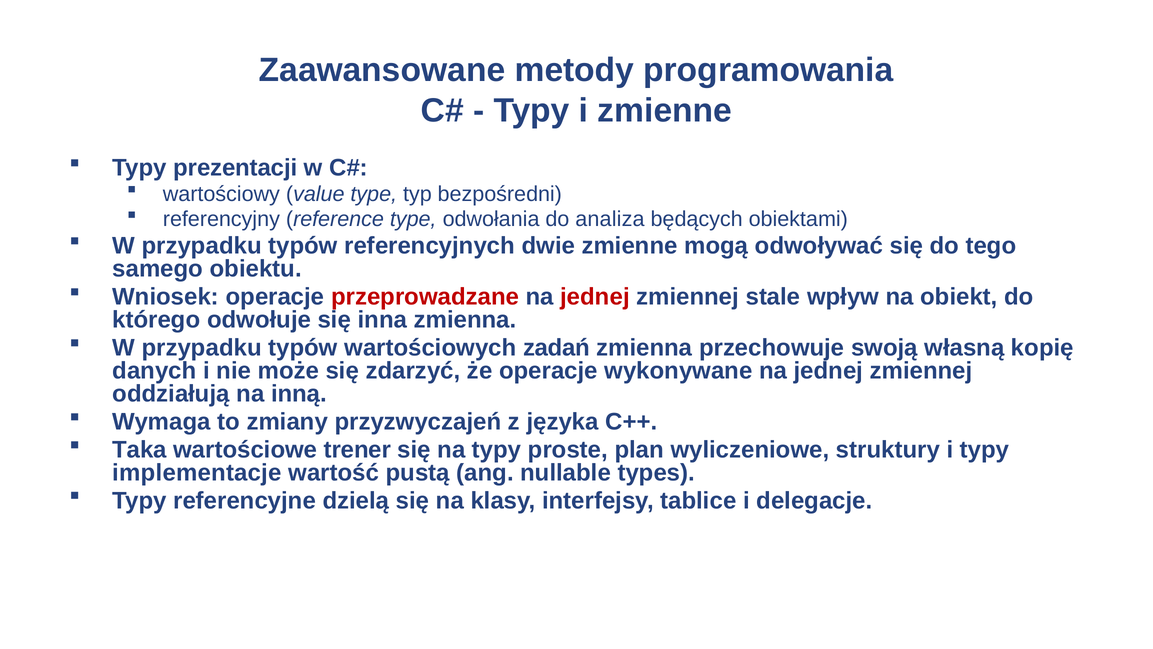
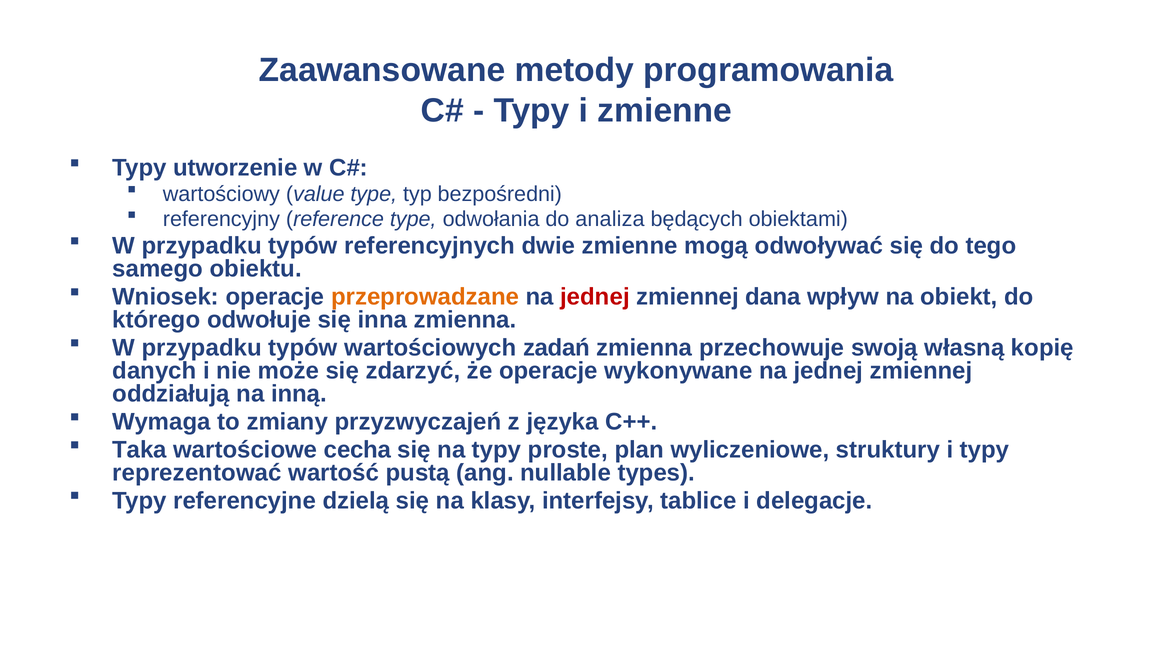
prezentacji: prezentacji -> utworzenie
przeprowadzane colour: red -> orange
stale: stale -> dana
trener: trener -> cecha
implementacje: implementacje -> reprezentować
